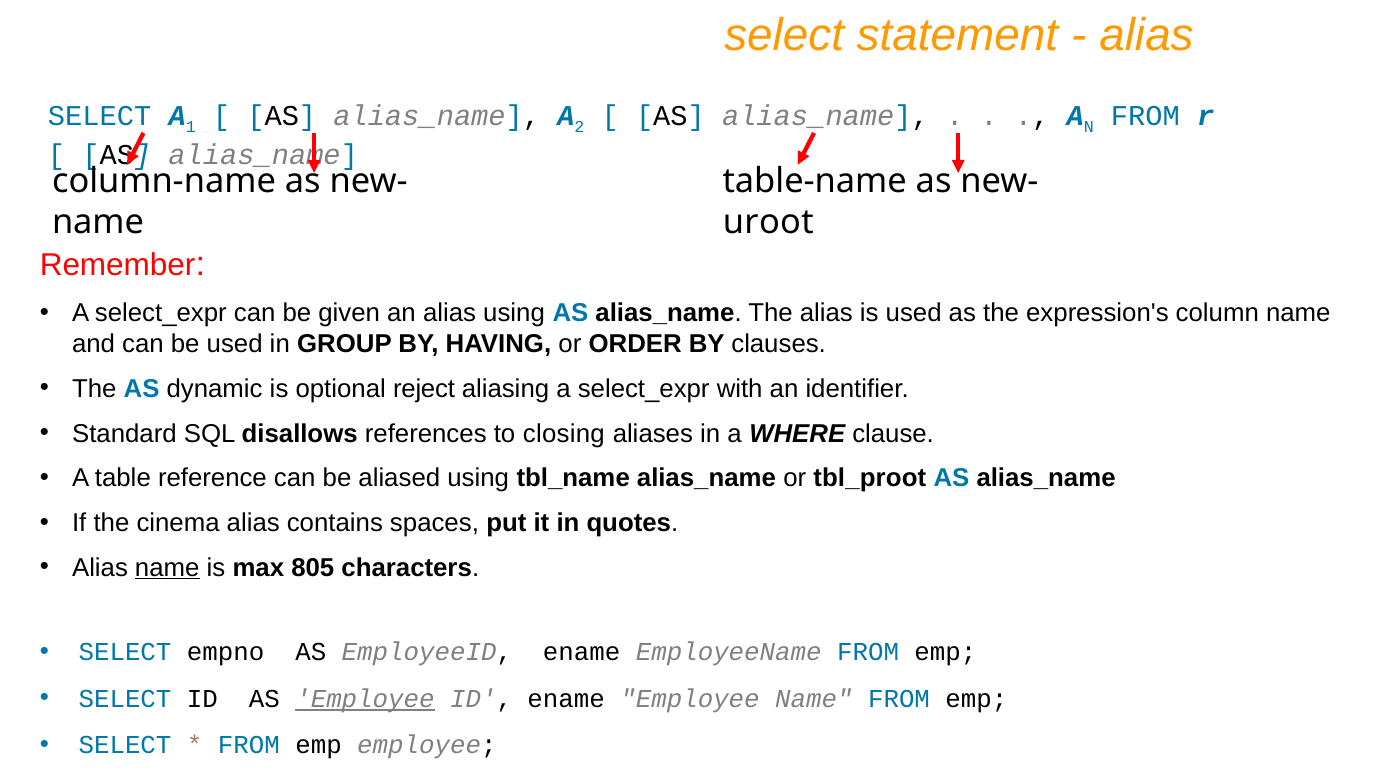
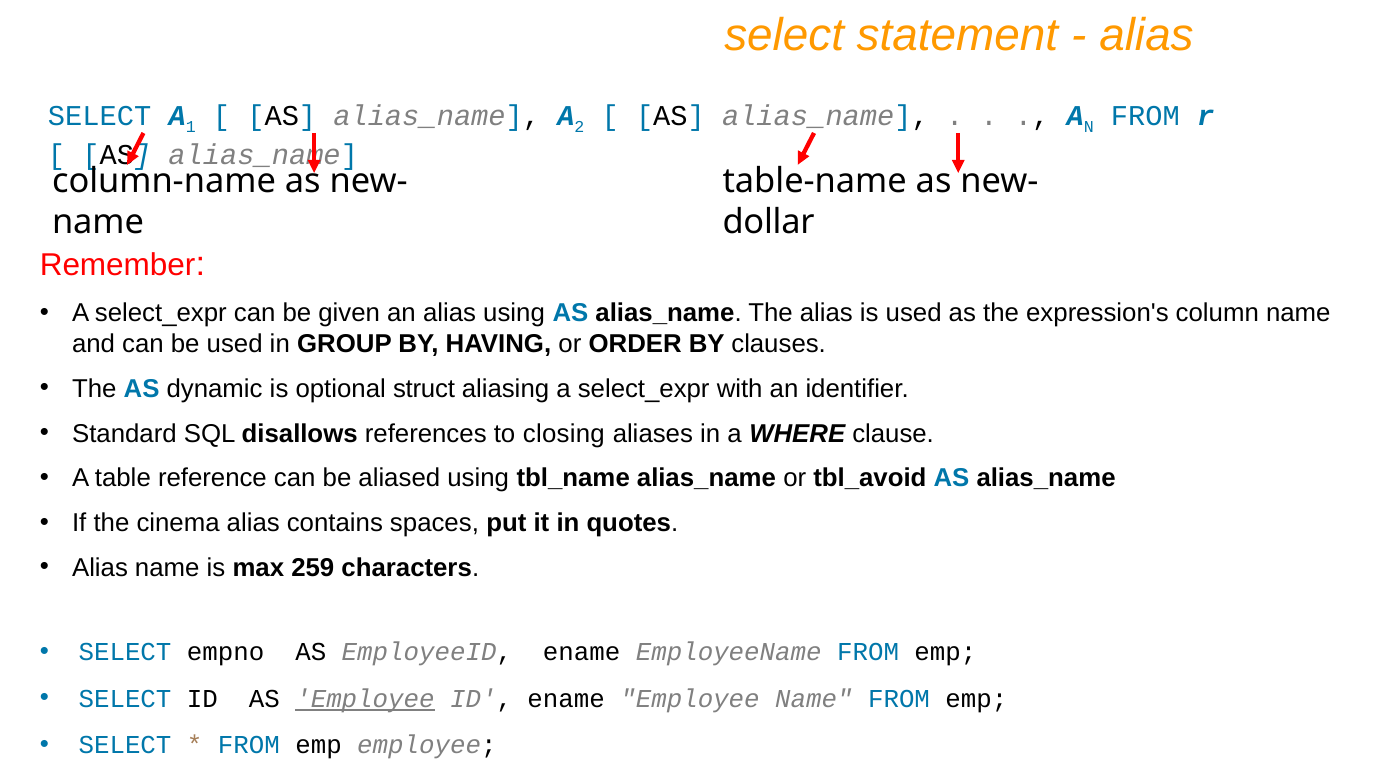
uroot: uroot -> dollar
reject: reject -> struct
tbl_proot: tbl_proot -> tbl_avoid
name at (167, 568) underline: present -> none
805: 805 -> 259
